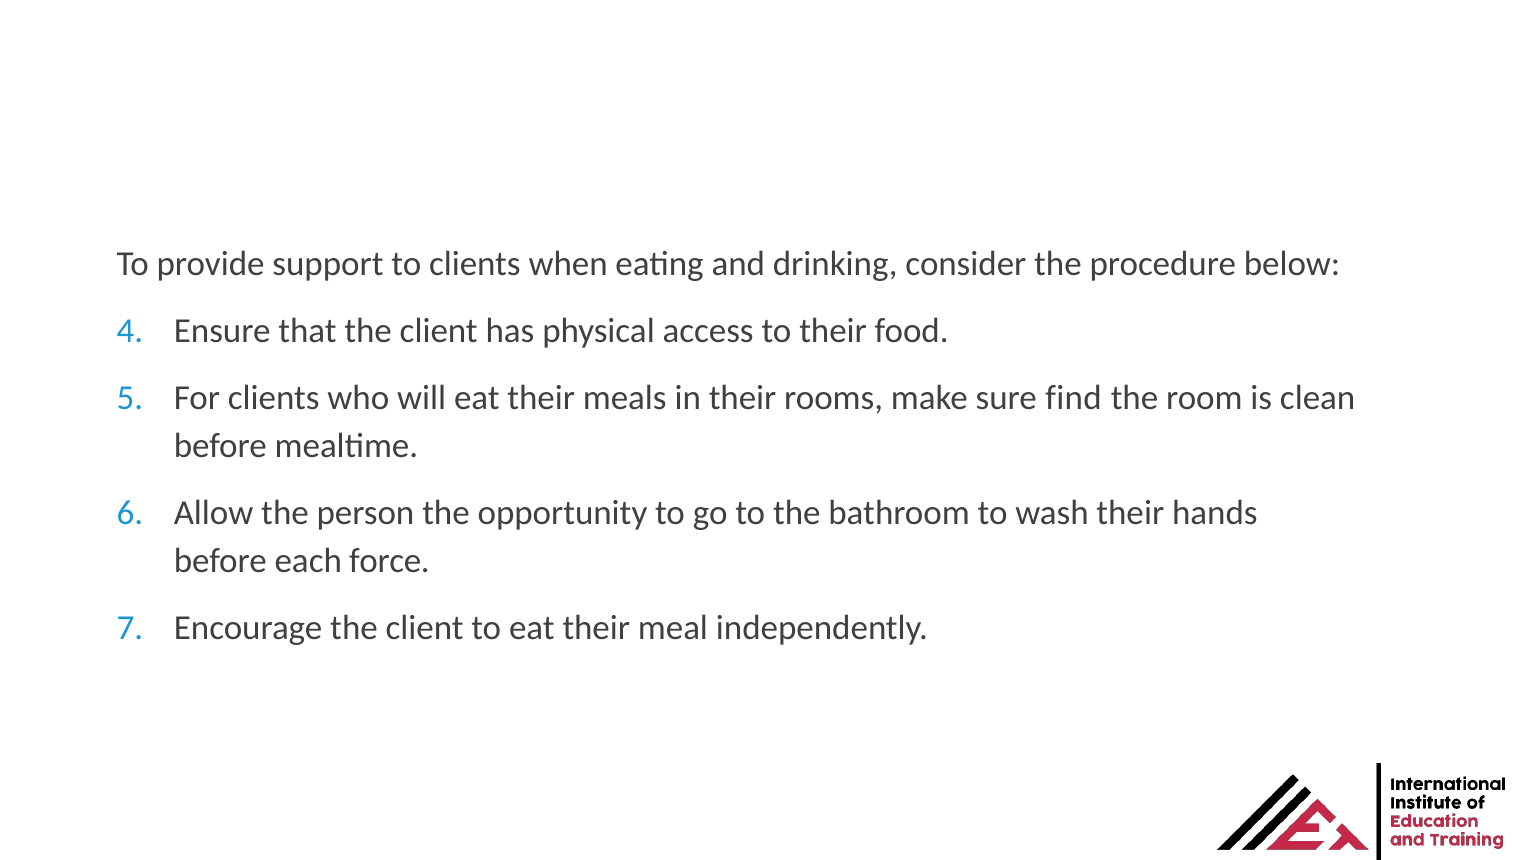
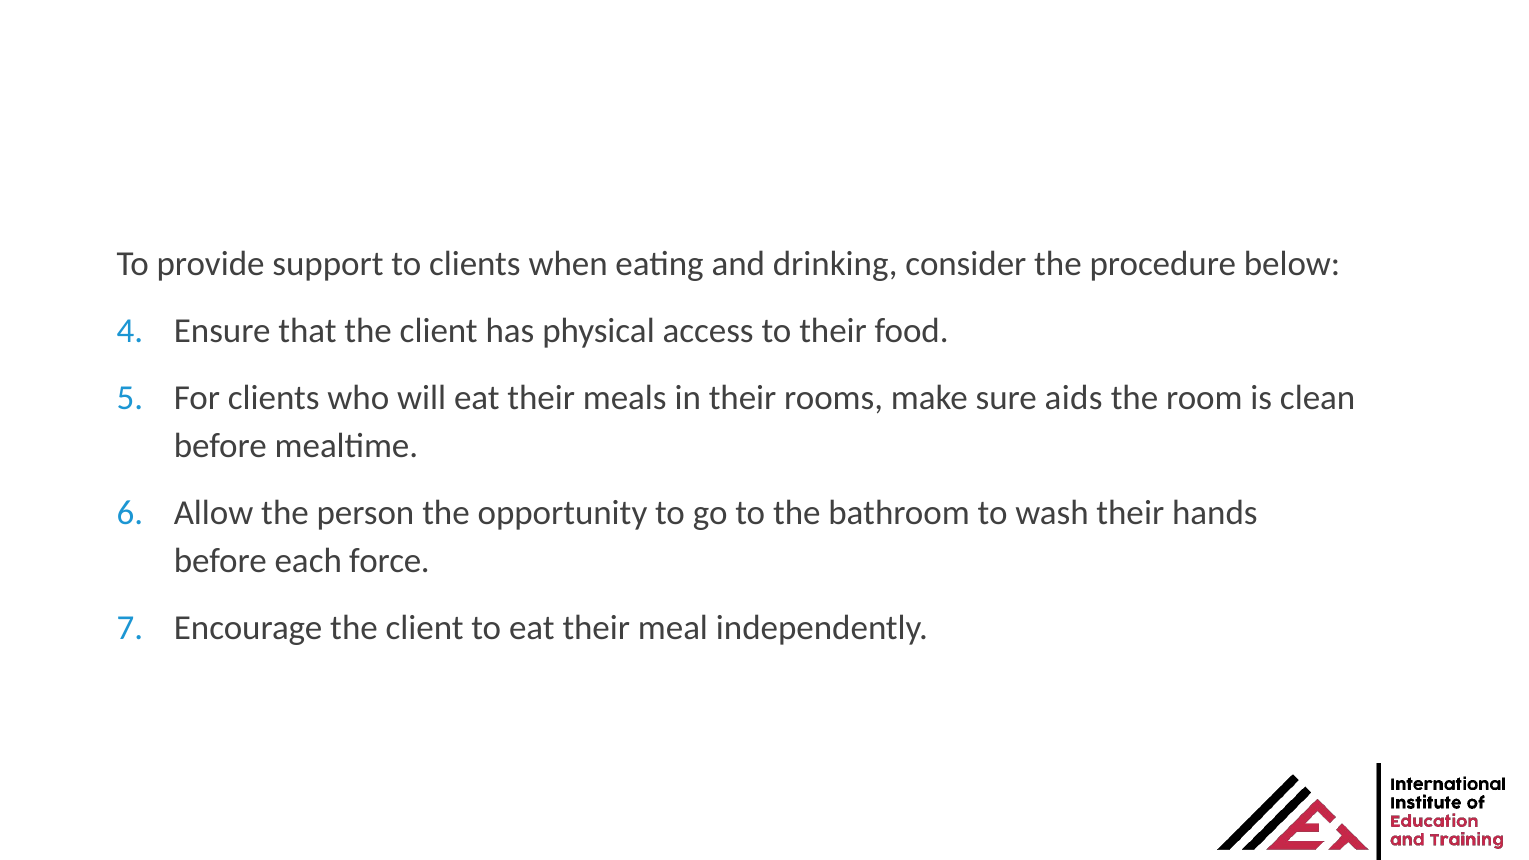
find: find -> aids
